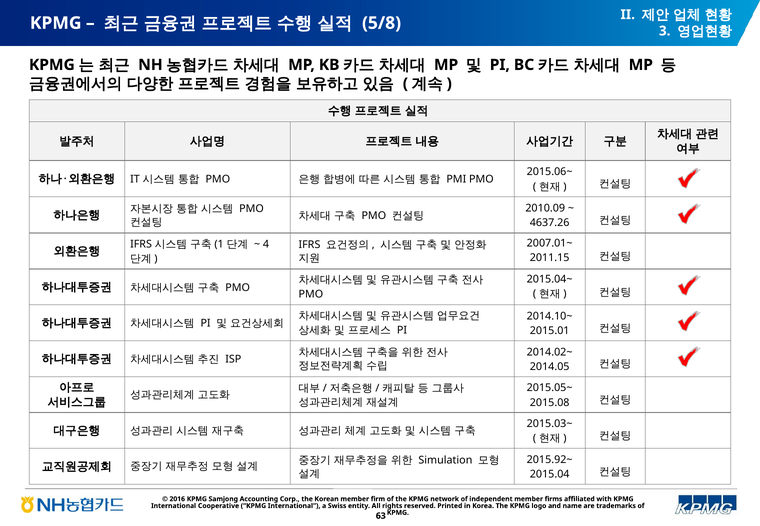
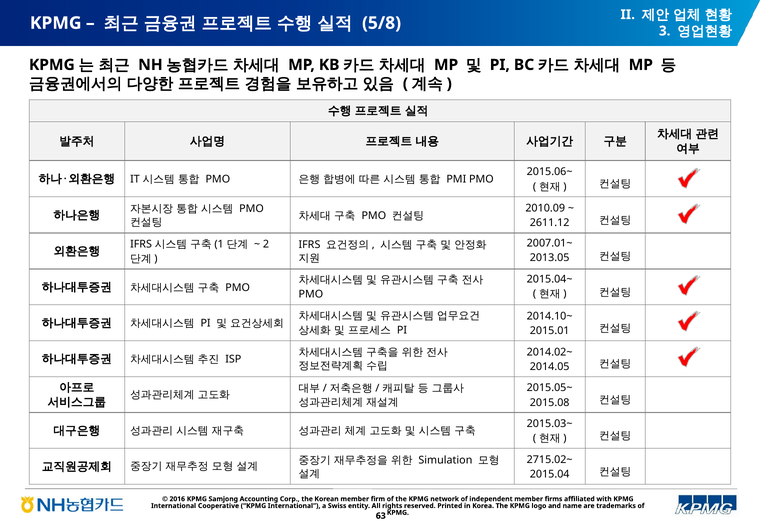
4637.26: 4637.26 -> 2611.12
4: 4 -> 2
2011.15: 2011.15 -> 2013.05
2015.92~: 2015.92~ -> 2715.02~
